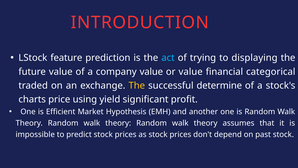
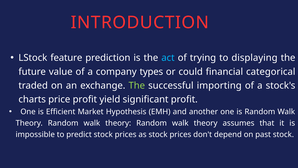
company value: value -> types
or value: value -> could
The at (137, 85) colour: yellow -> light green
determine: determine -> importing
price using: using -> profit
